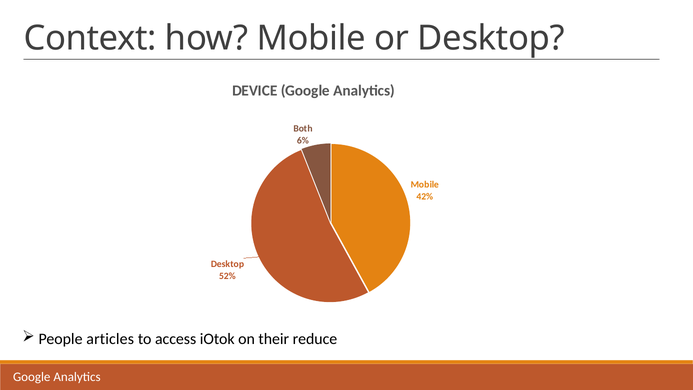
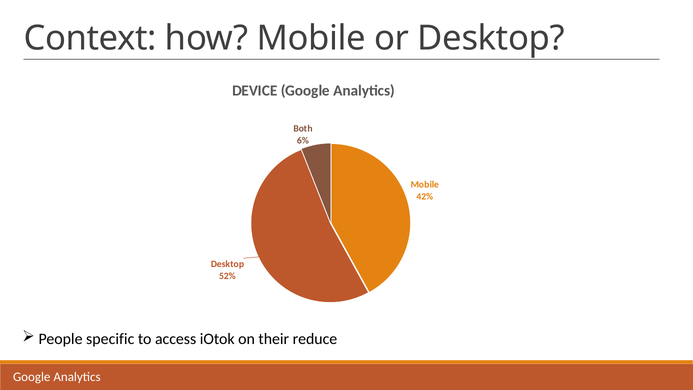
articles: articles -> specific
